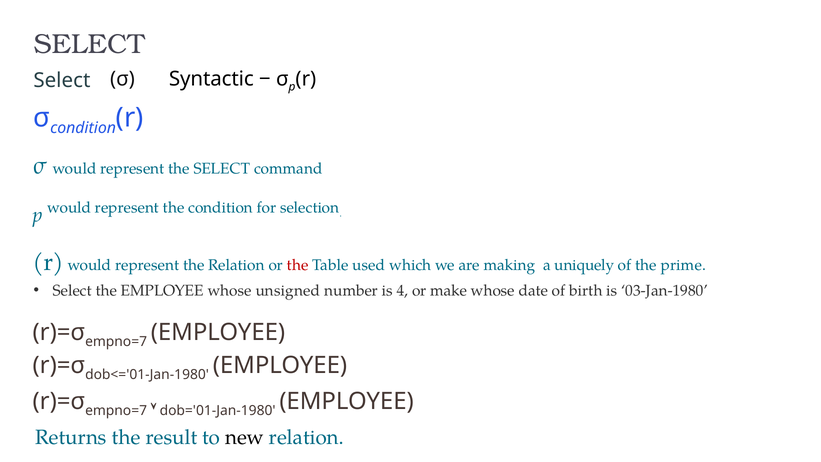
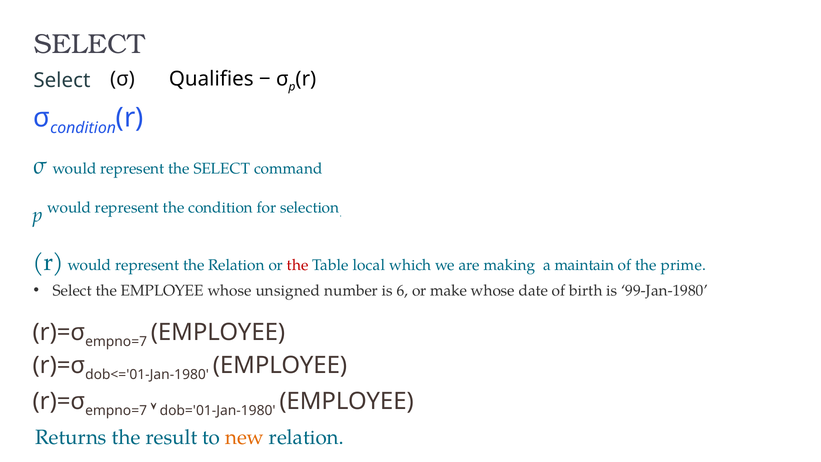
Syntactic: Syntactic -> Qualifies
used: used -> local
uniquely: uniquely -> maintain
4: 4 -> 6
03-Jan-1980: 03-Jan-1980 -> 99-Jan-1980
new colour: black -> orange
